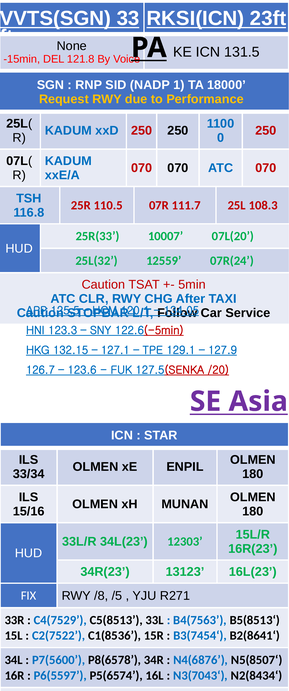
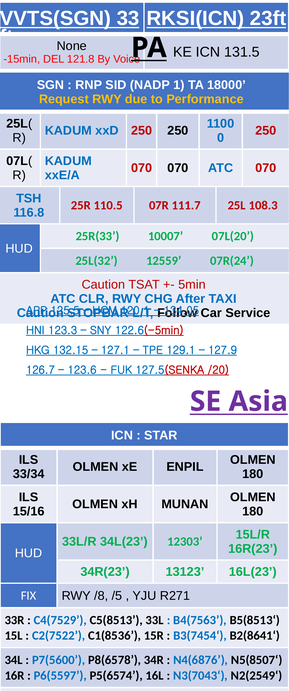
N2(8434‘: N2(8434‘ -> N2(2549‘
